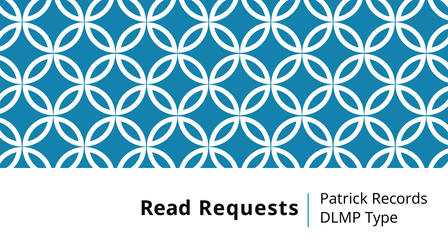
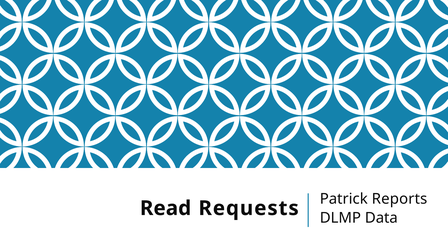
Records: Records -> Reports
Type: Type -> Data
